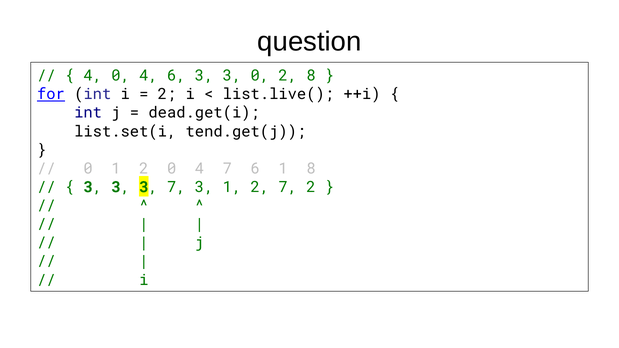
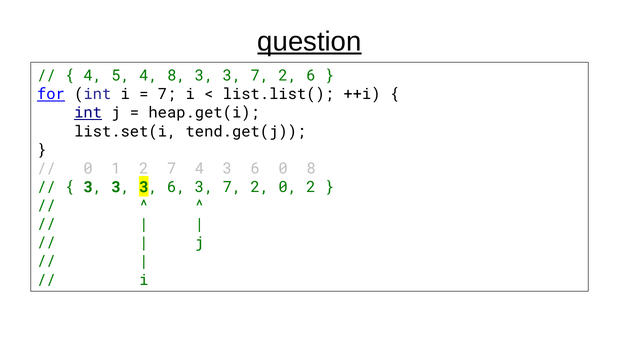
question underline: none -> present
4 0: 0 -> 5
4 6: 6 -> 8
3 3 0: 0 -> 7
2 8: 8 -> 6
2 at (167, 94): 2 -> 7
list.live(: list.live( -> list.list(
int at (88, 113) underline: none -> present
dead.get(i: dead.get(i -> heap.get(i
0 at (172, 169): 0 -> 7
4 7: 7 -> 3
6 1: 1 -> 0
3 3 7: 7 -> 6
1 at (232, 187): 1 -> 7
2 7: 7 -> 0
